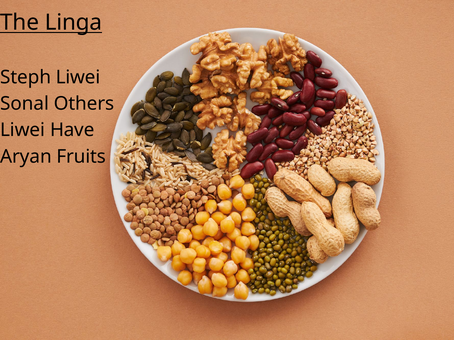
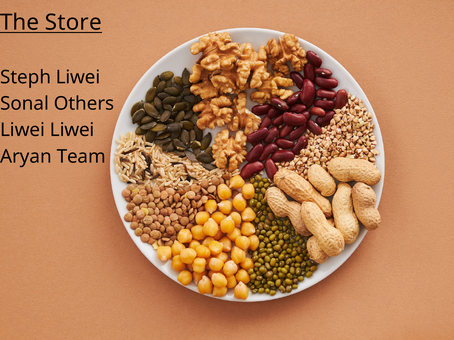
Linga: Linga -> Store
Liwei Have: Have -> Liwei
Fruits: Fruits -> Team
